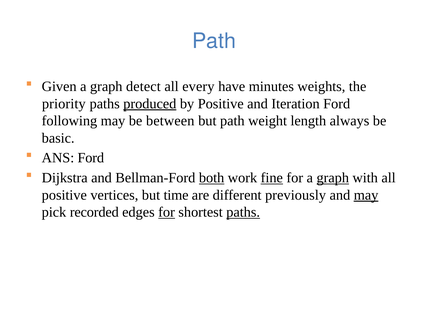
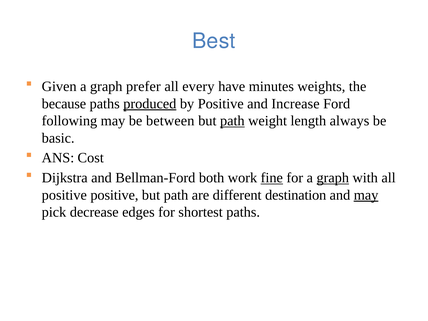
Path at (214, 41): Path -> Best
detect: detect -> prefer
priority: priority -> because
Iteration: Iteration -> Increase
path at (232, 121) underline: none -> present
ANS Ford: Ford -> Cost
both underline: present -> none
positive vertices: vertices -> positive
time at (176, 195): time -> path
previously: previously -> destination
recorded: recorded -> decrease
for at (167, 212) underline: present -> none
paths at (243, 212) underline: present -> none
